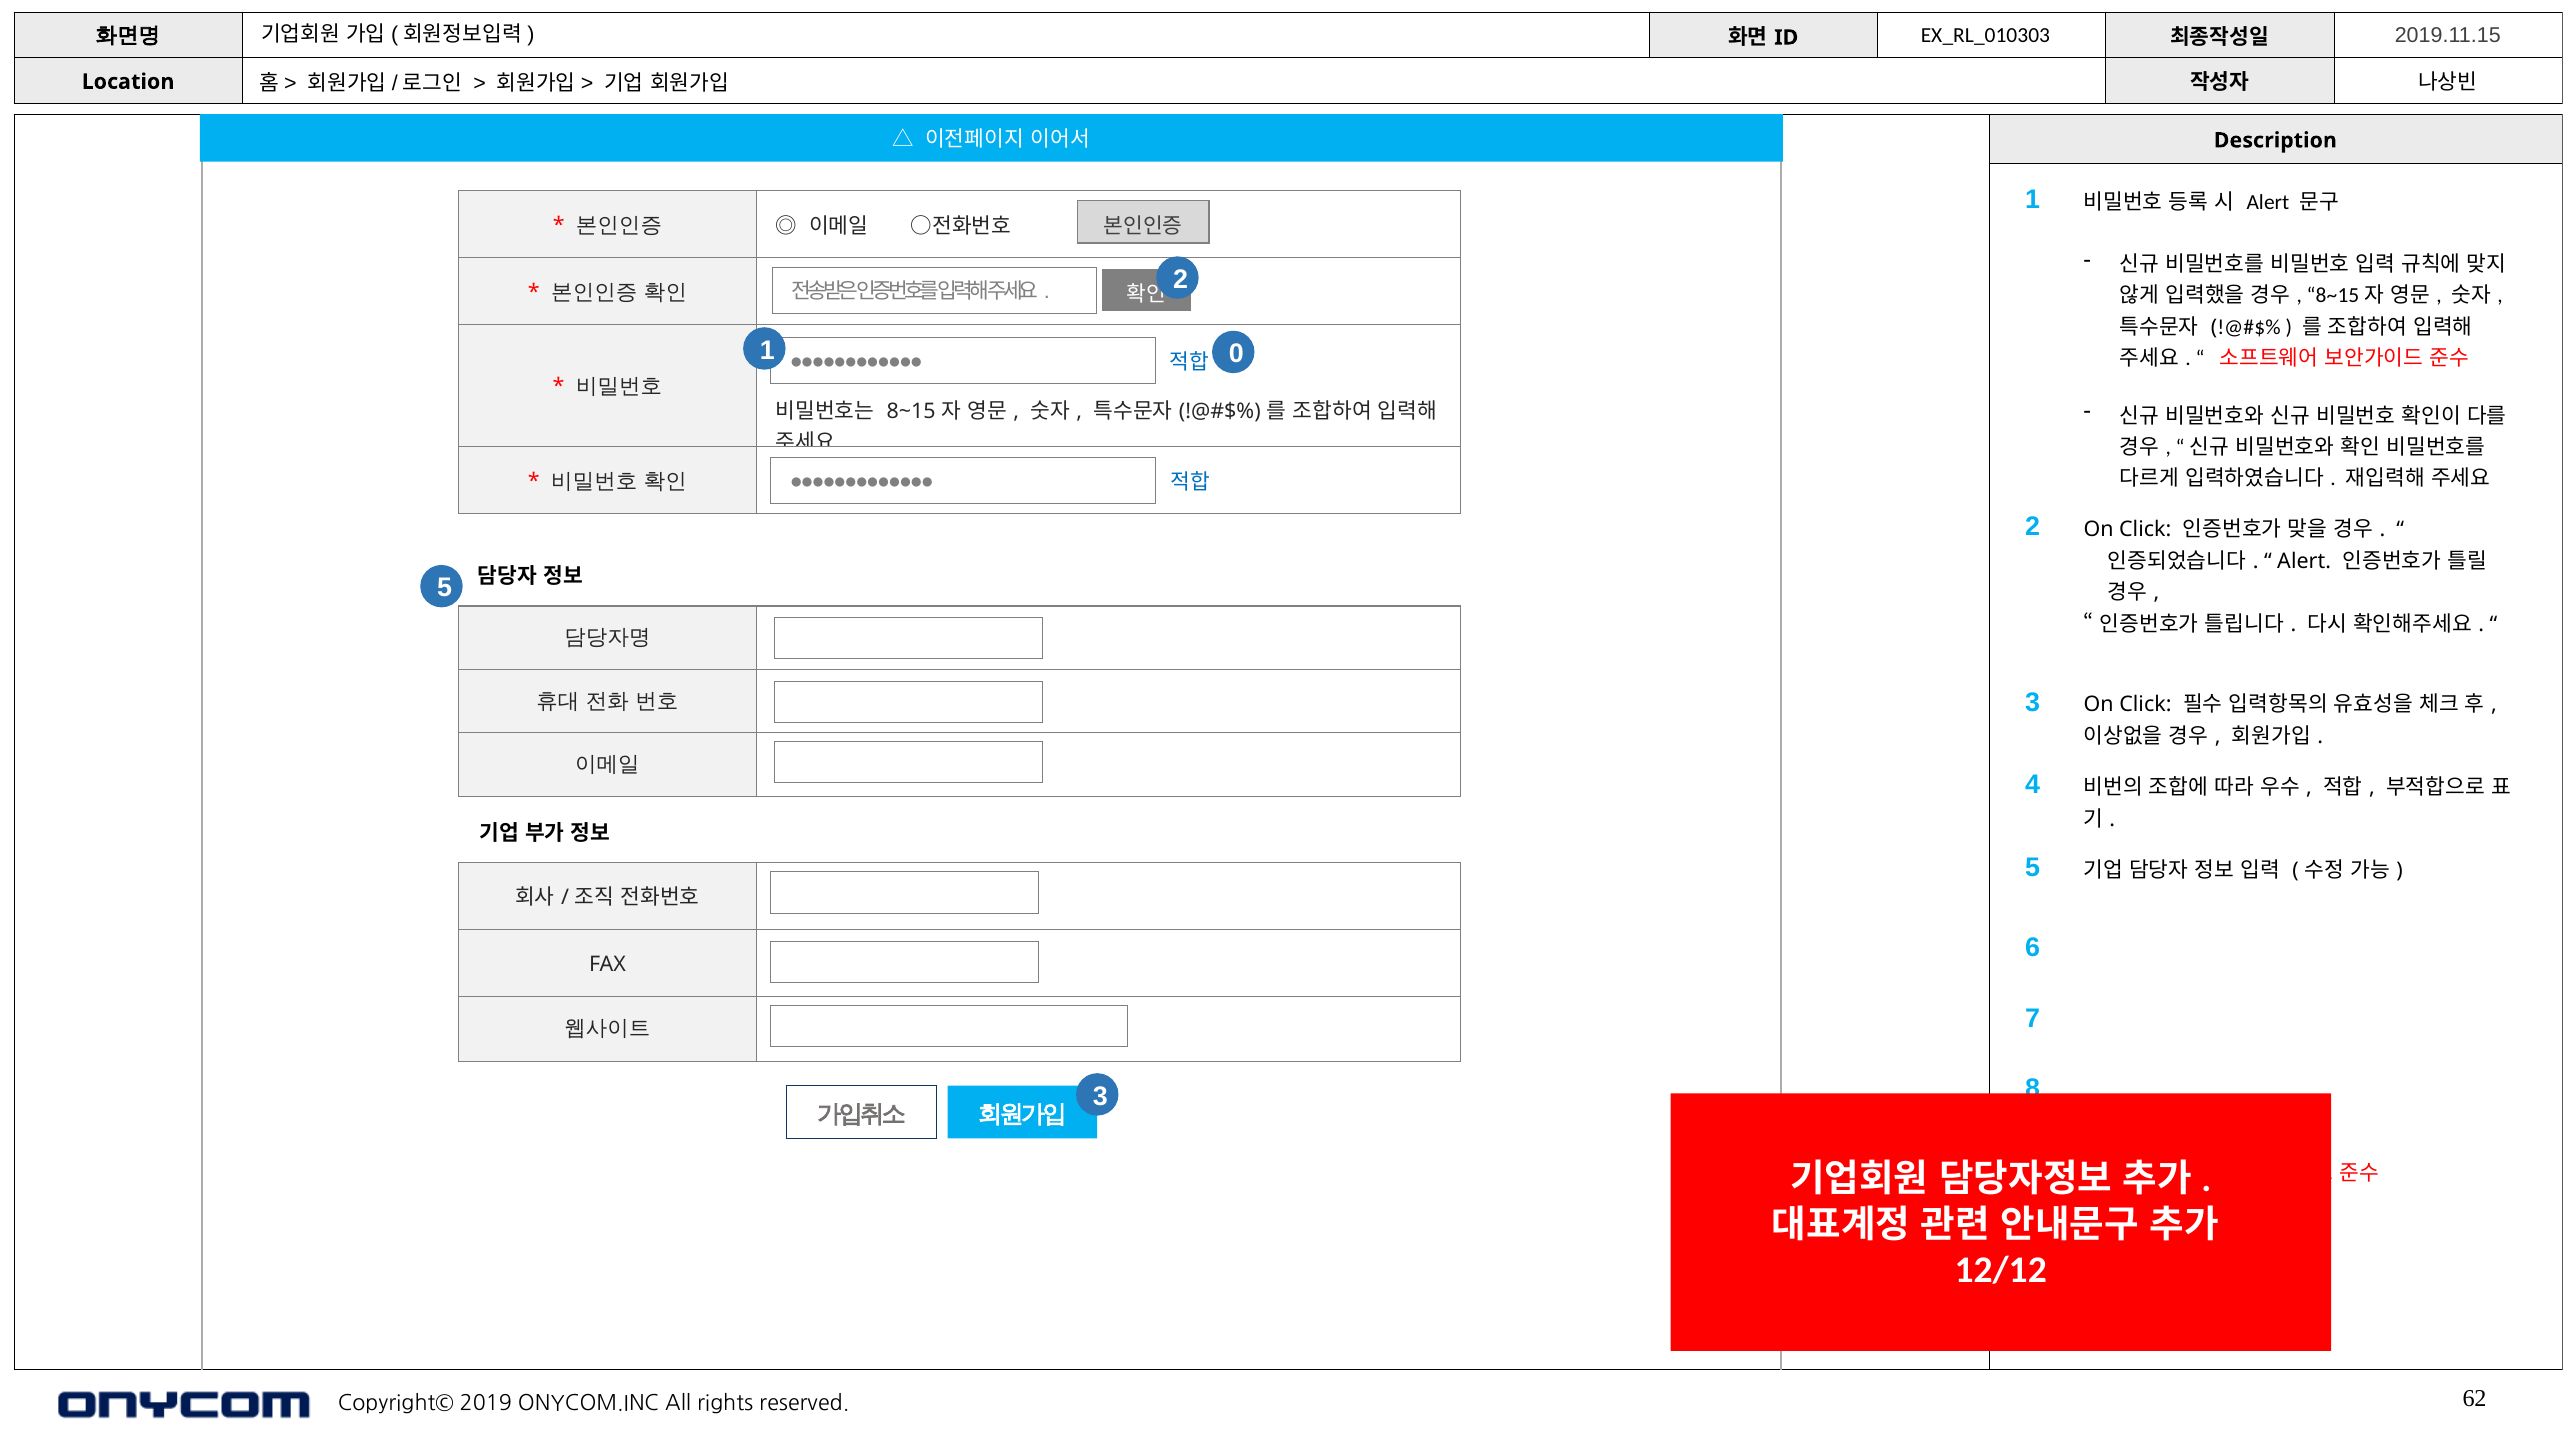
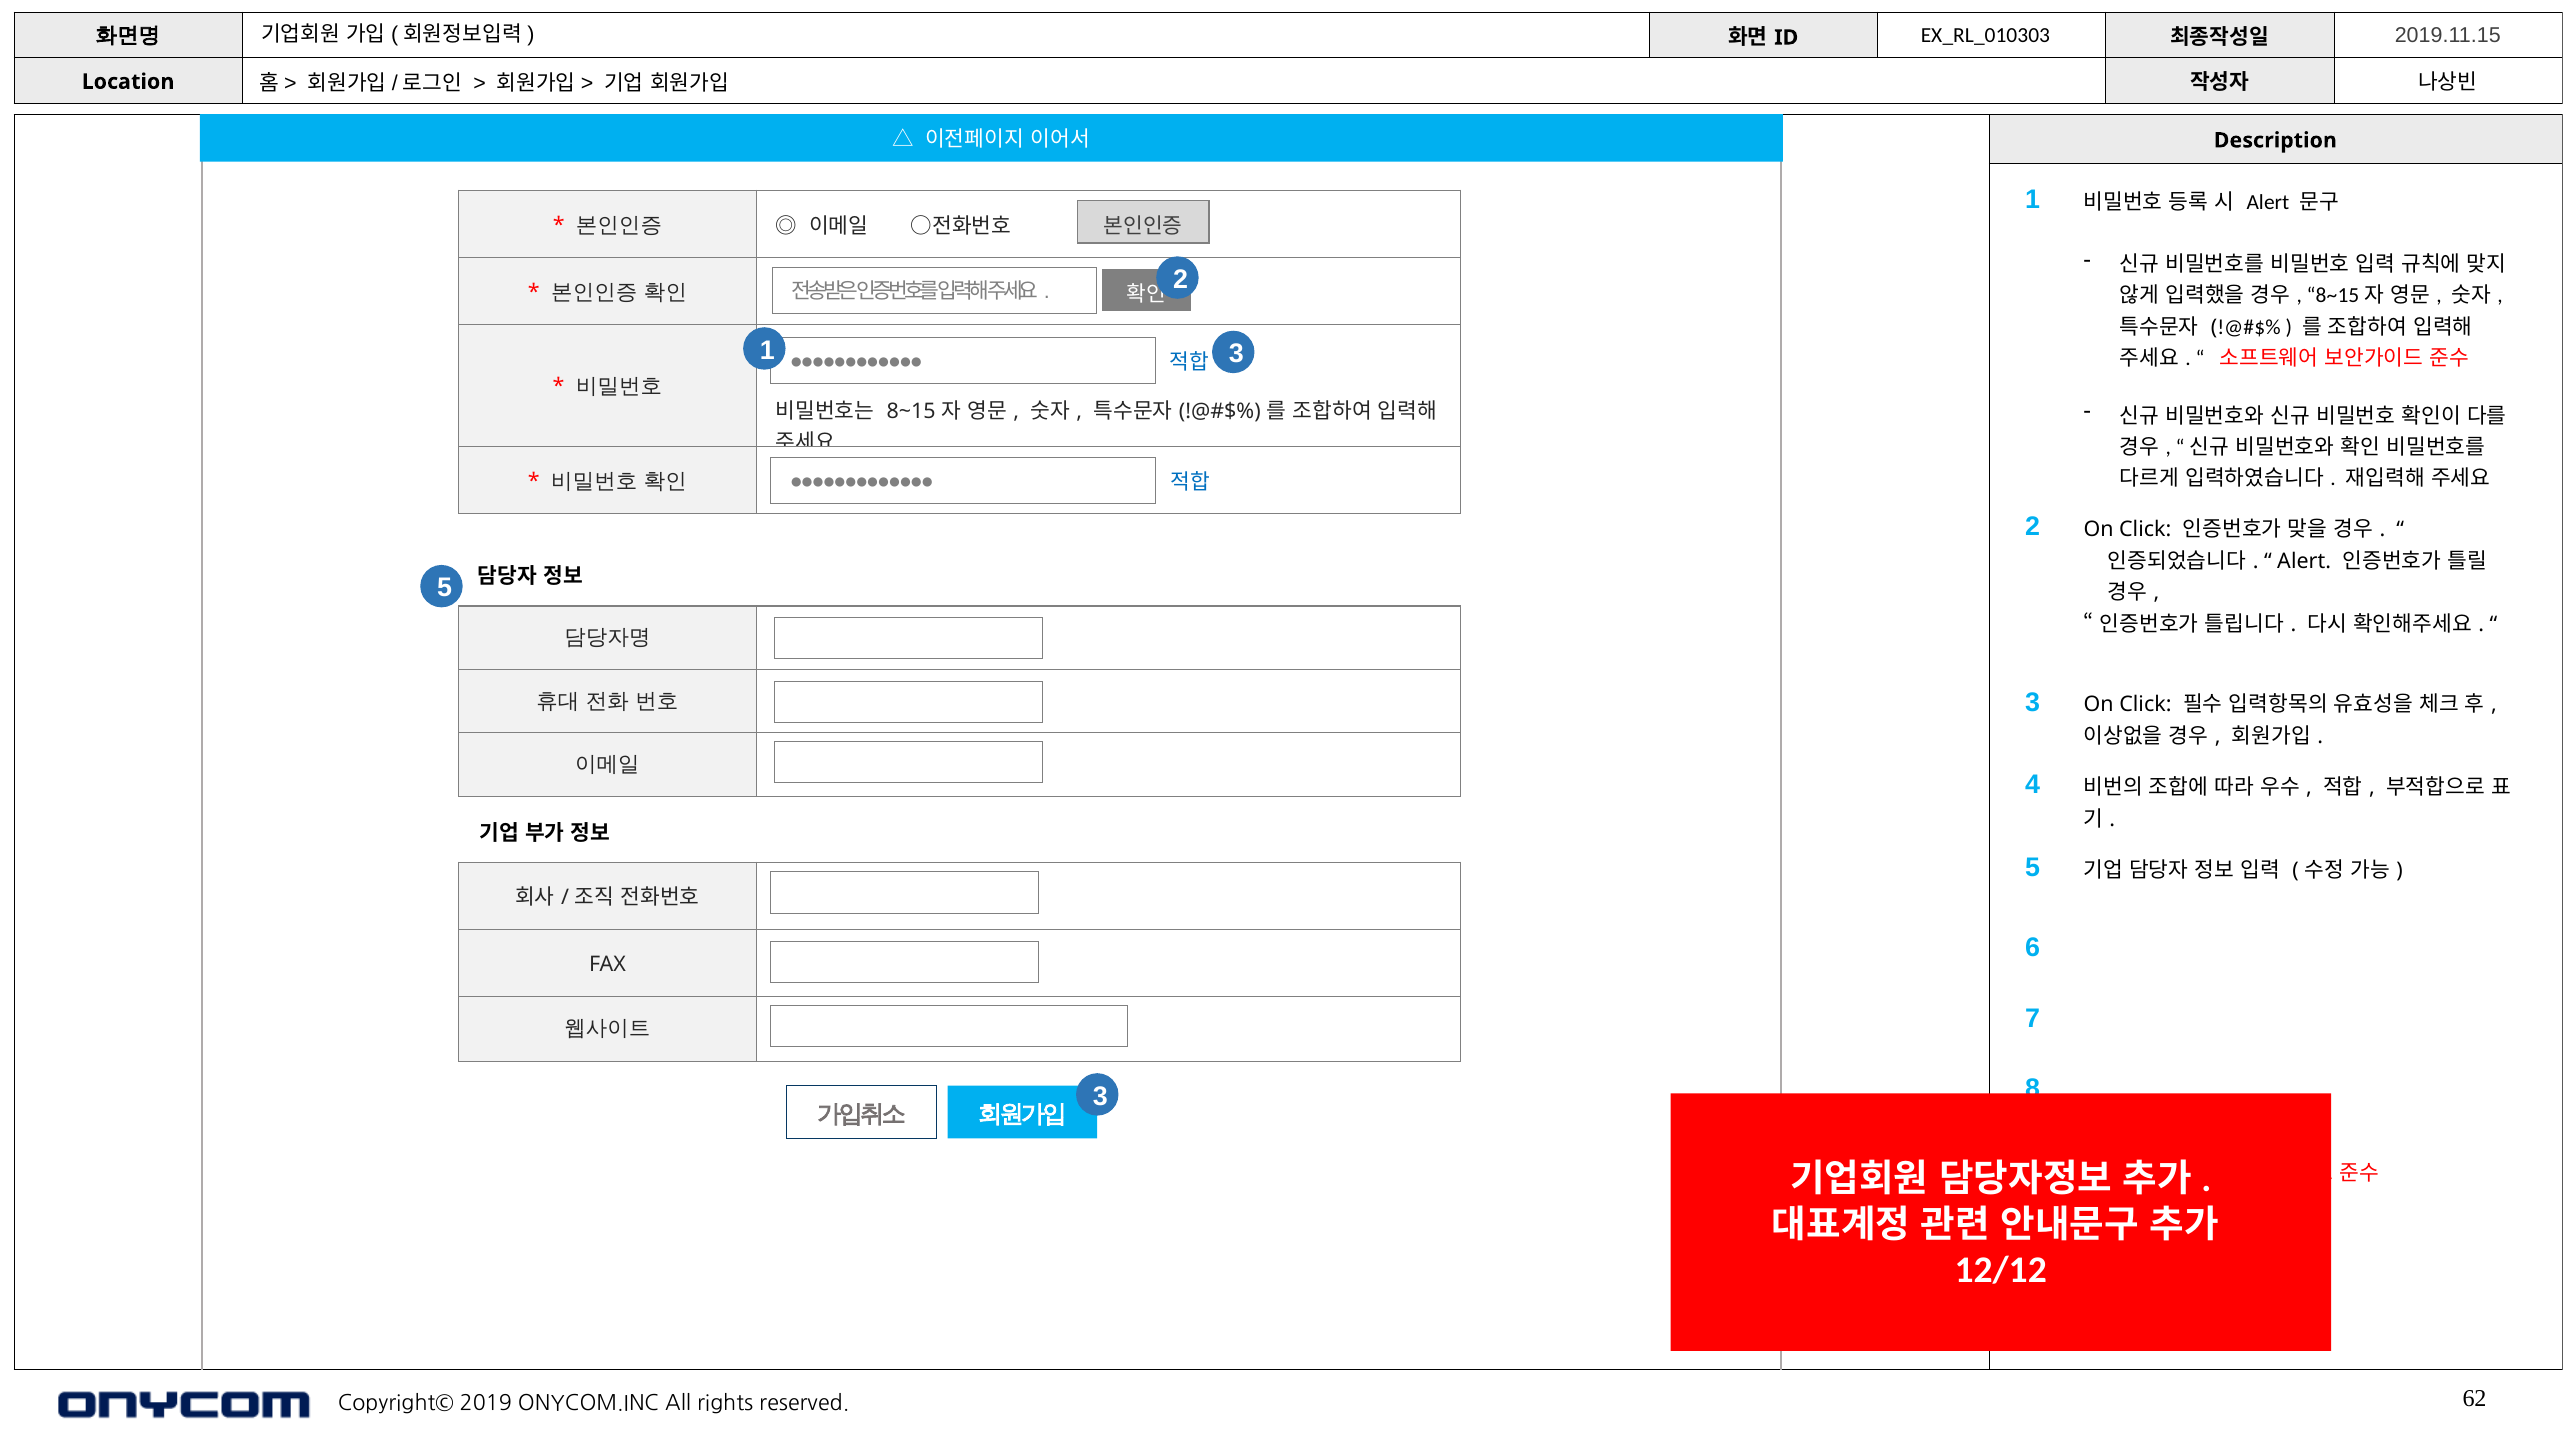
1 0: 0 -> 3
